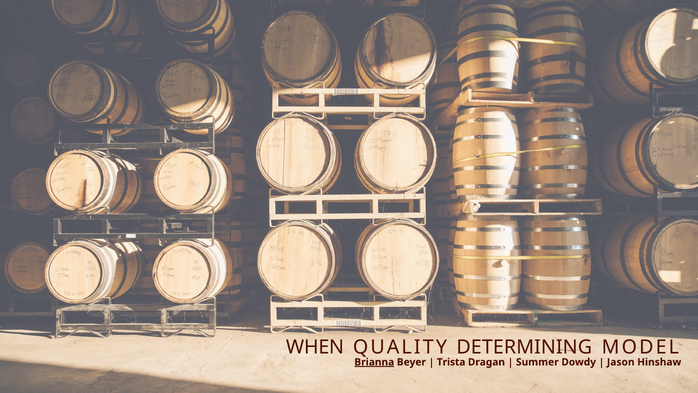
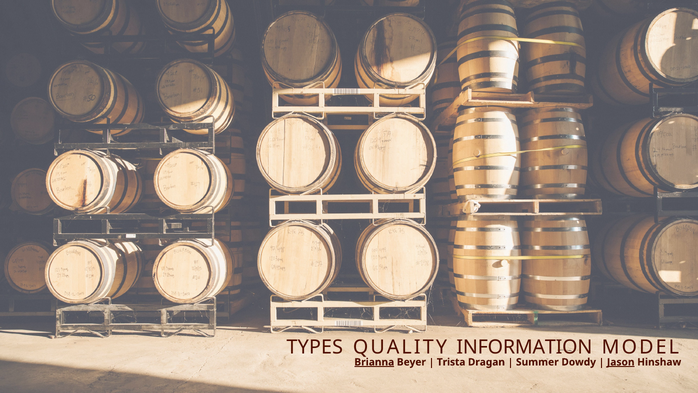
WHEN: WHEN -> TYPES
DETERMINING: DETERMINING -> INFORMATION
Jason underline: none -> present
